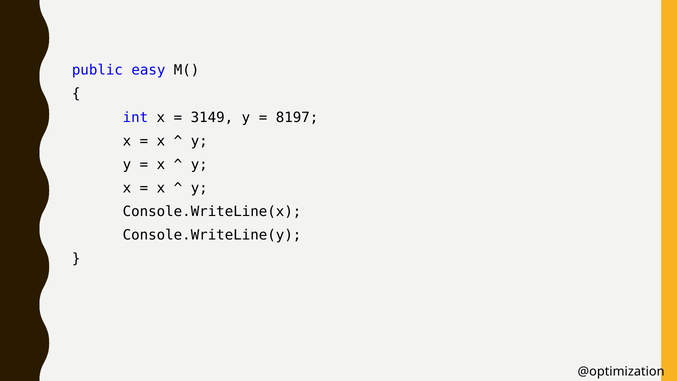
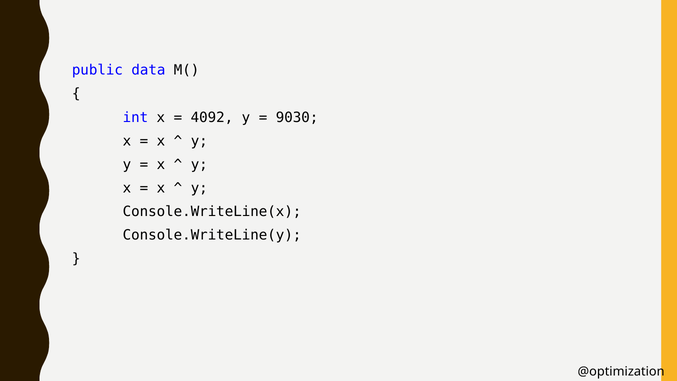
easy: easy -> data
3149: 3149 -> 4092
8197: 8197 -> 9030
